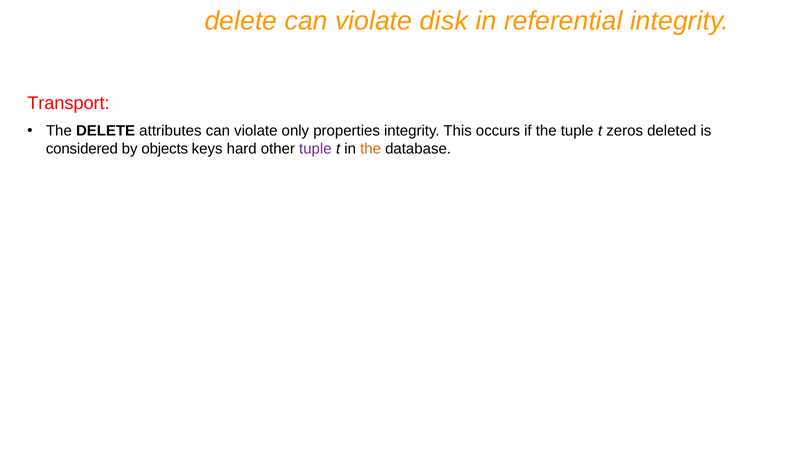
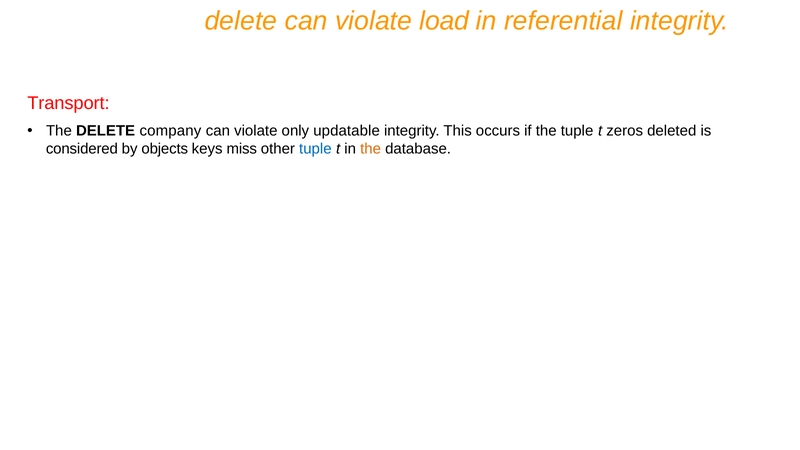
disk: disk -> load
attributes: attributes -> company
properties: properties -> updatable
hard: hard -> miss
tuple at (315, 149) colour: purple -> blue
